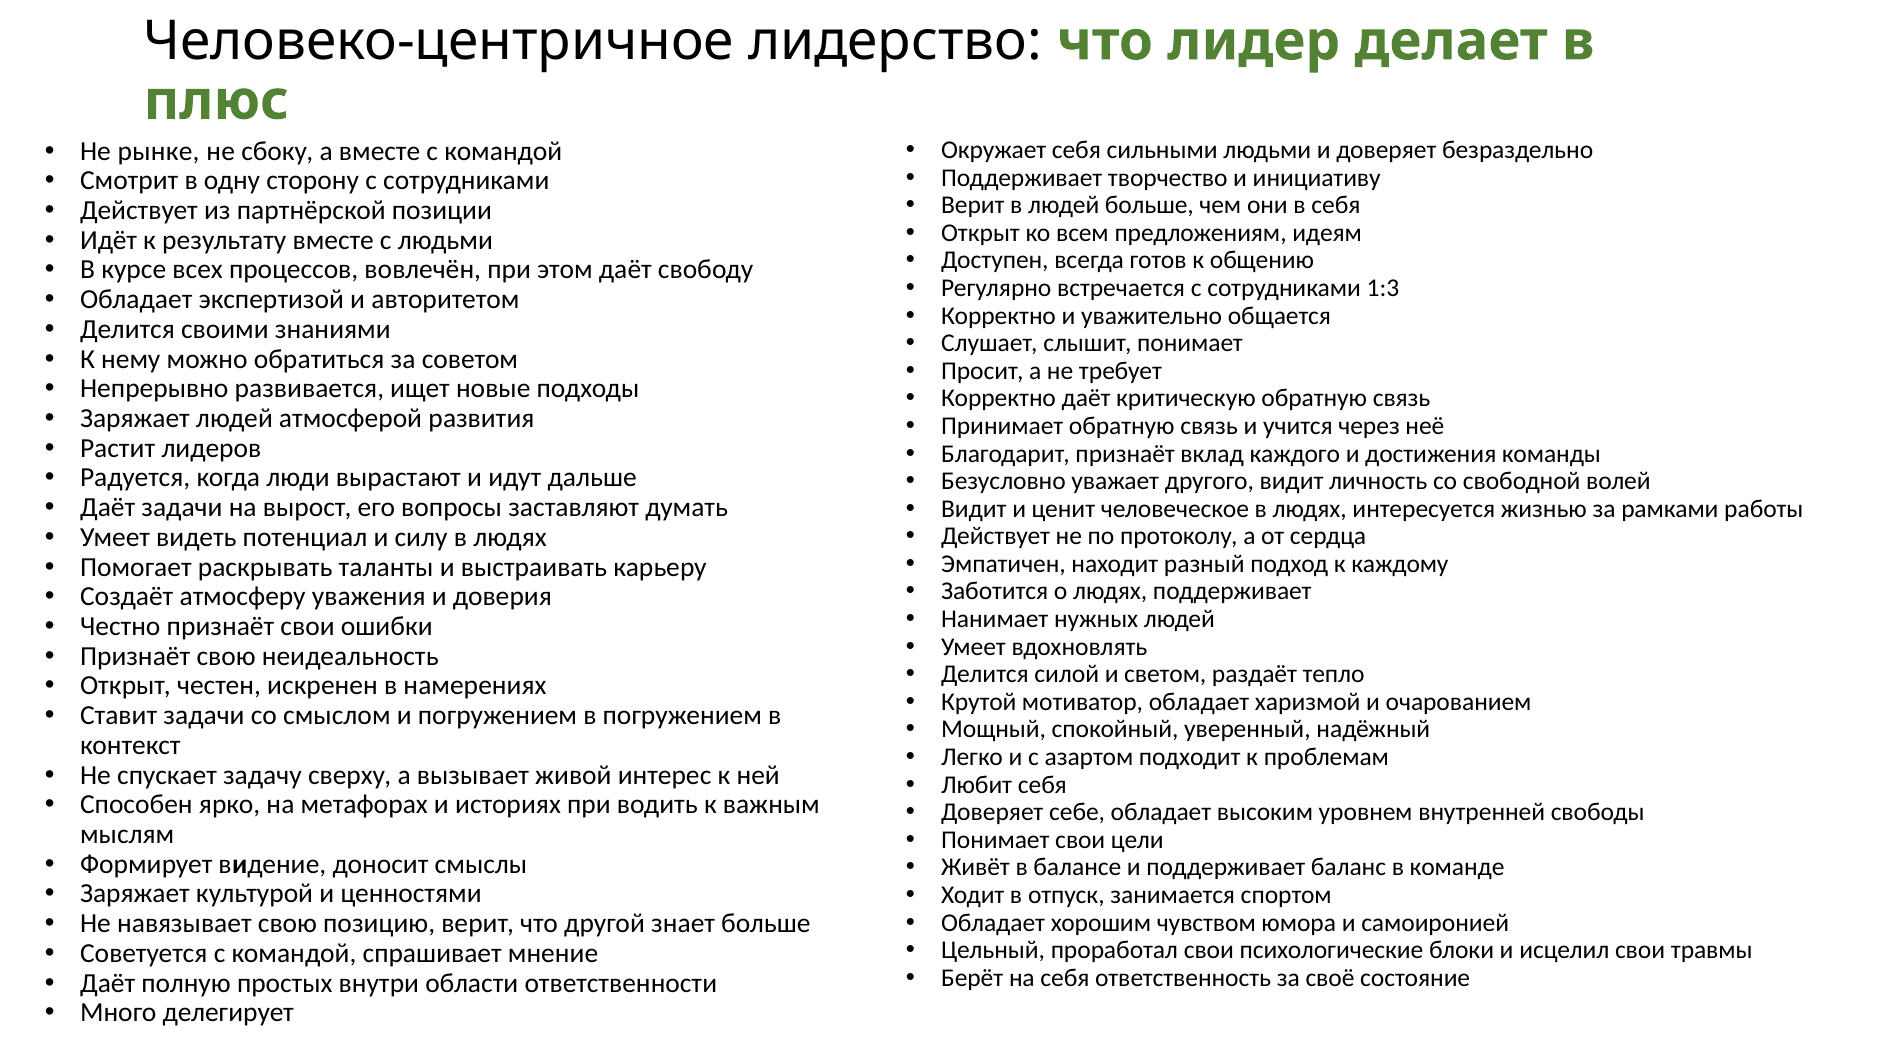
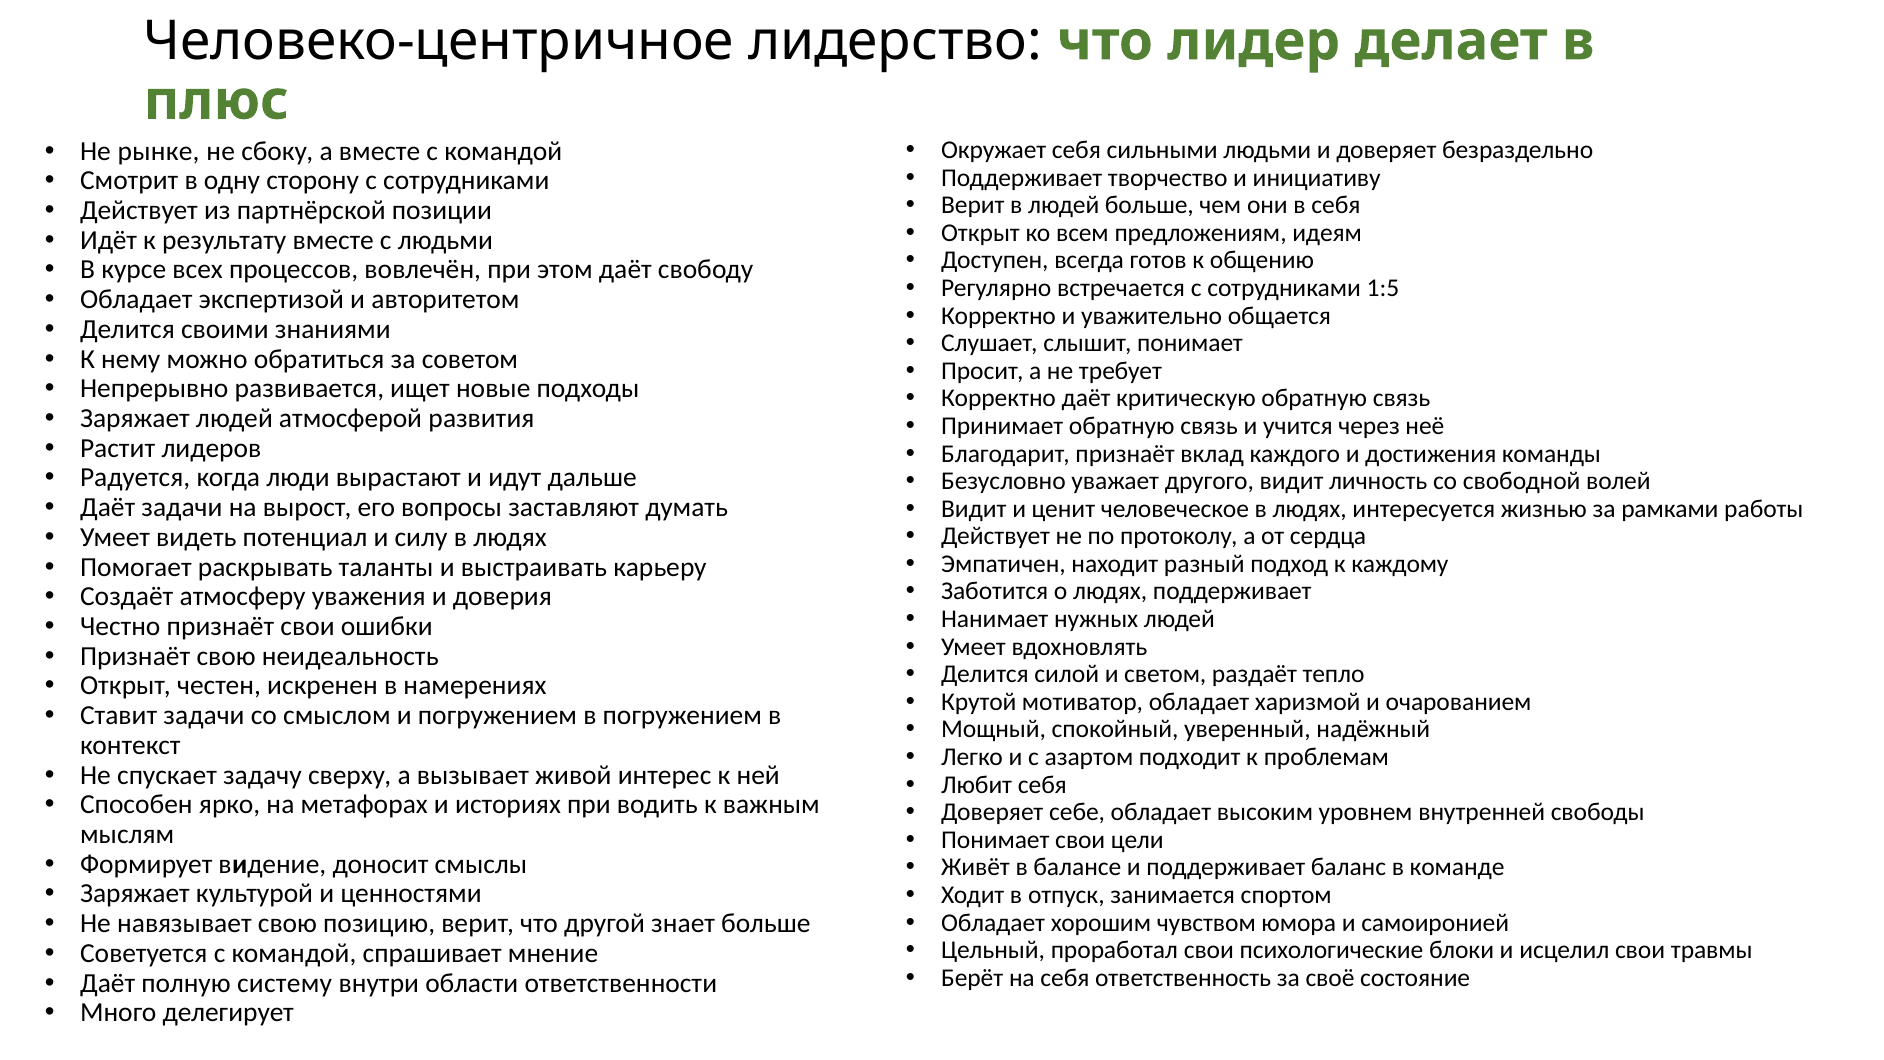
1:3: 1:3 -> 1:5
простых: простых -> систему
